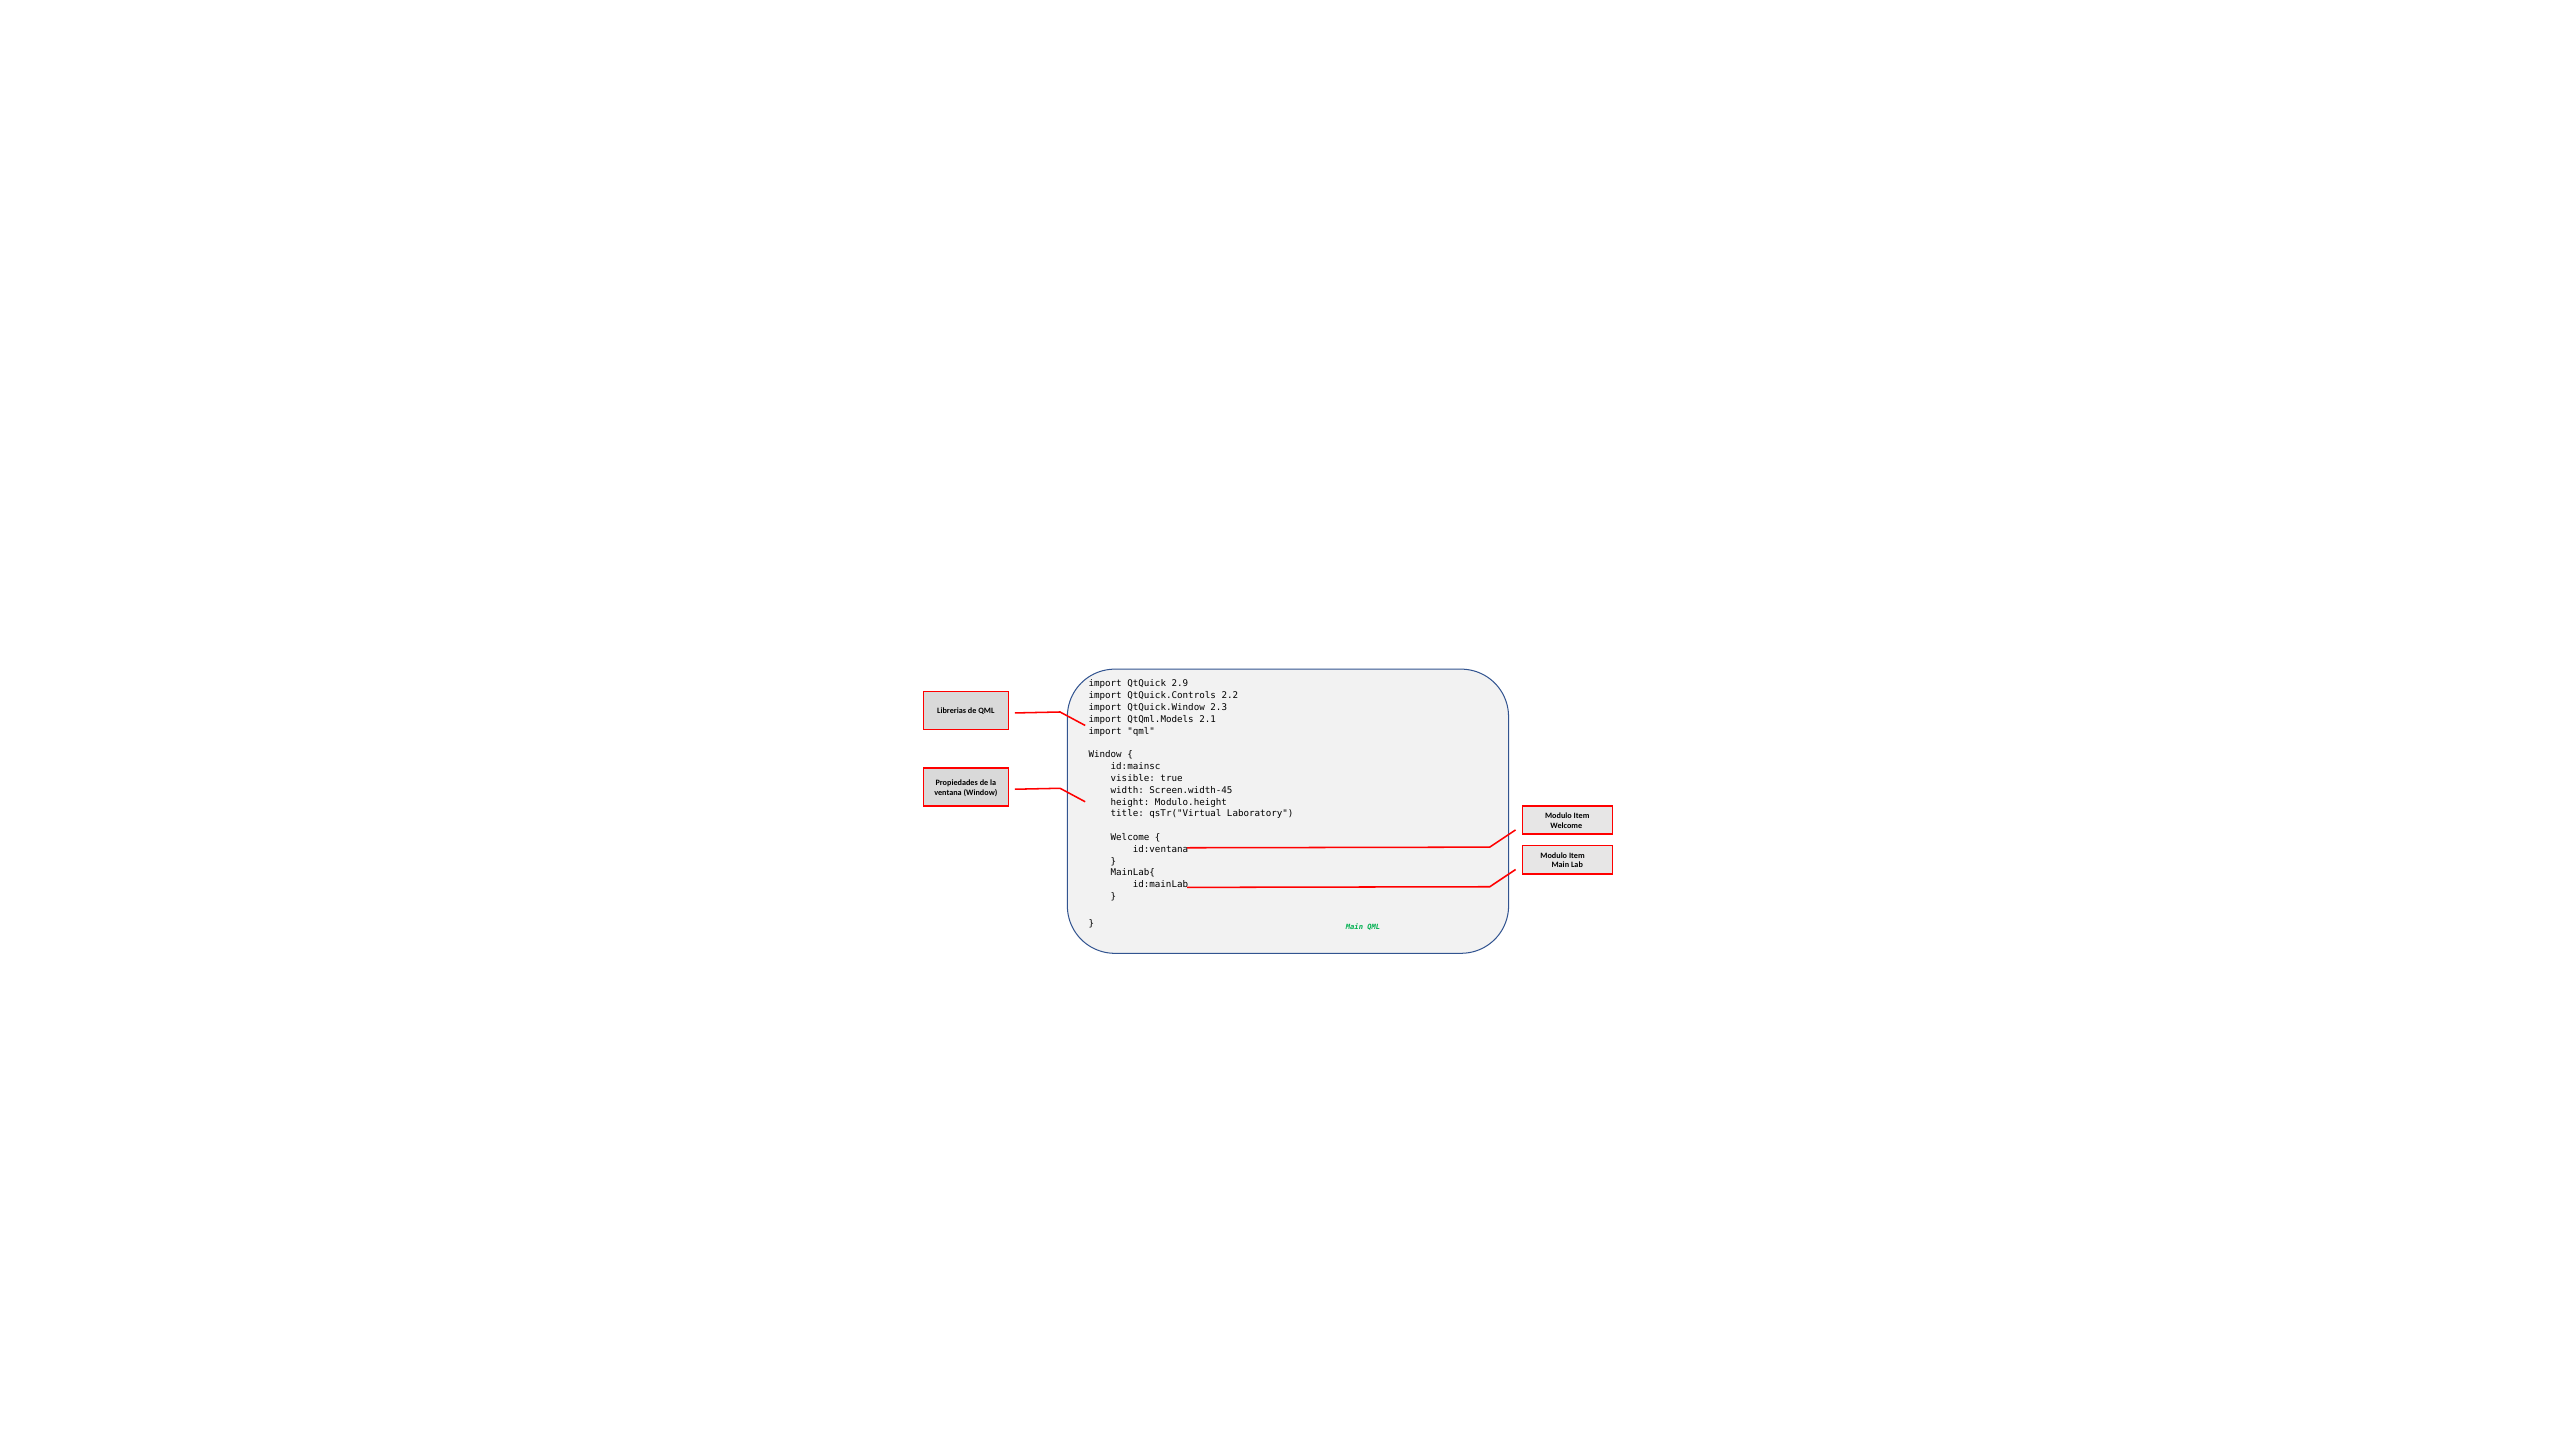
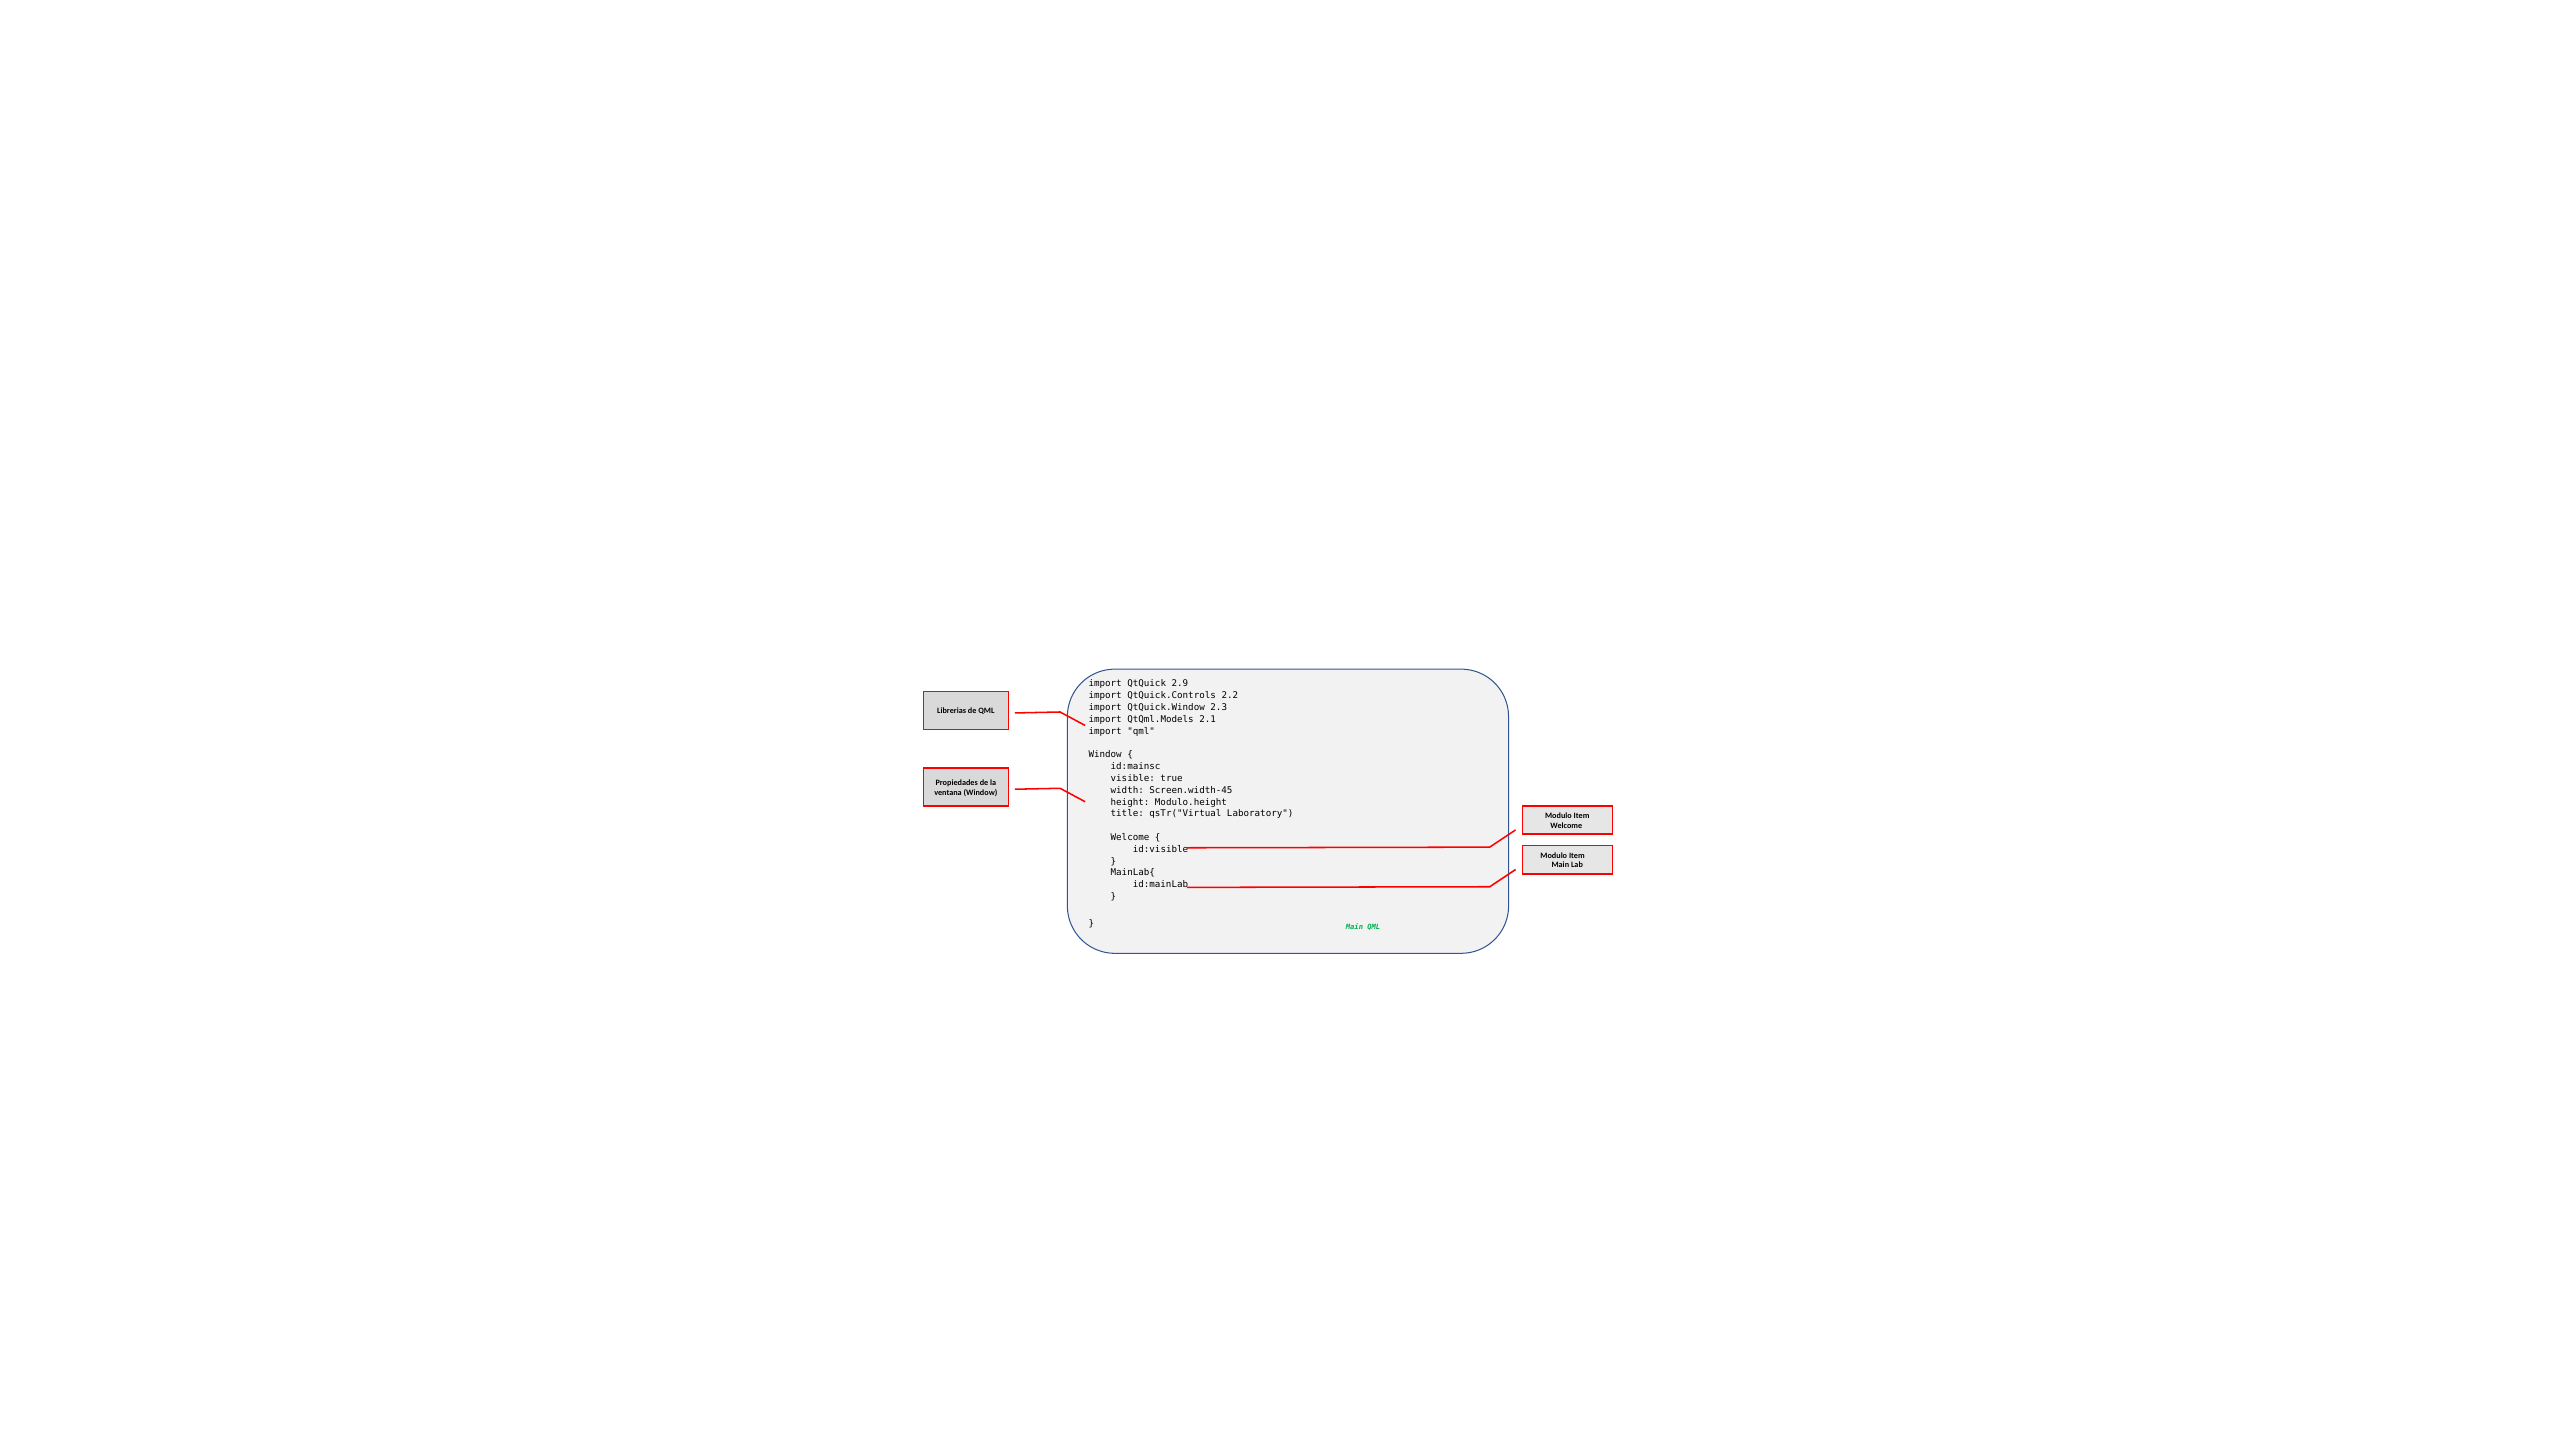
id:ventana: id:ventana -> id:visible
